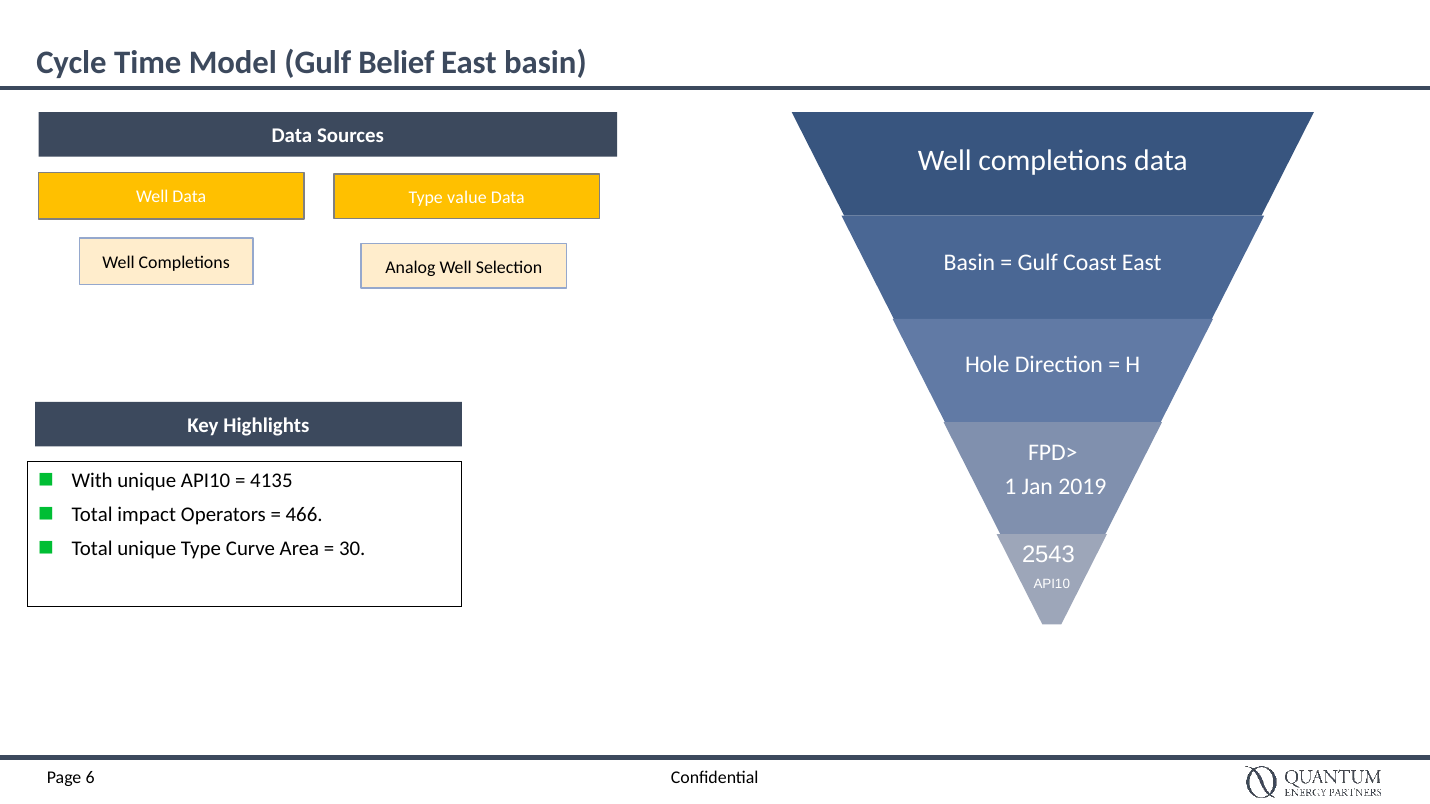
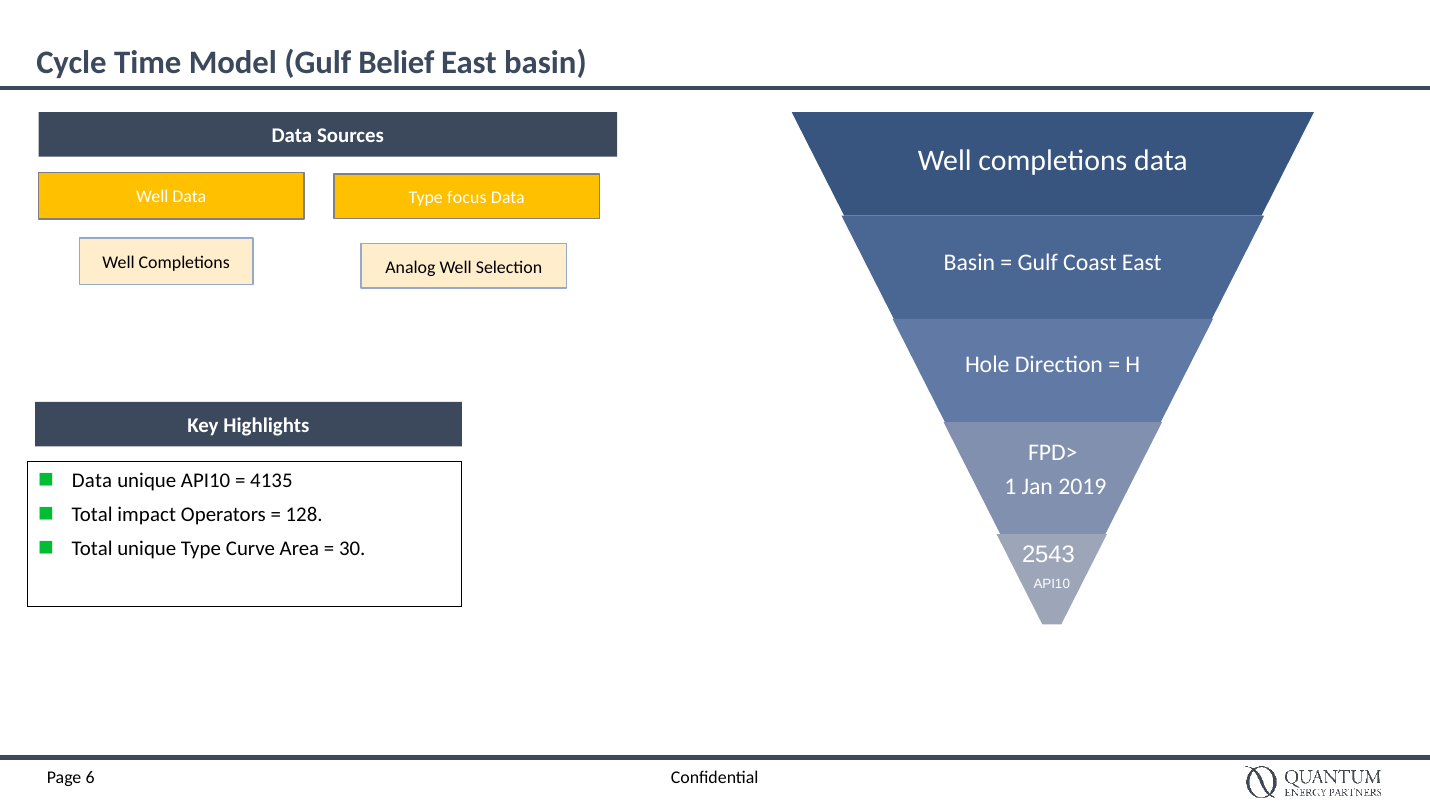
value: value -> focus
With at (92, 481): With -> Data
466: 466 -> 128
